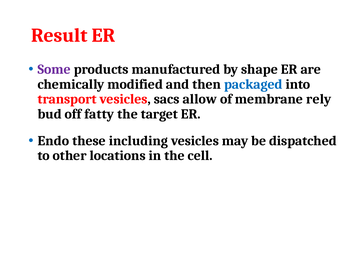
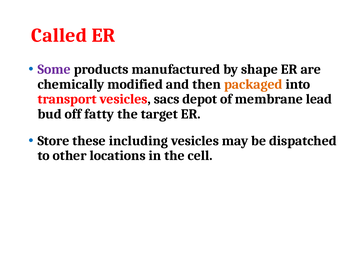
Result: Result -> Called
packaged colour: blue -> orange
allow: allow -> depot
rely: rely -> lead
Endo: Endo -> Store
